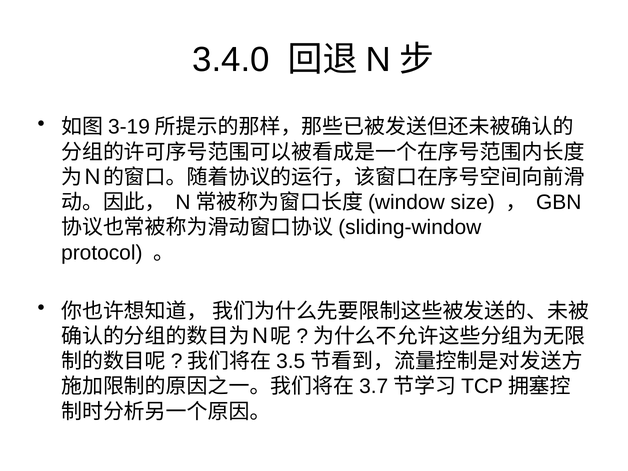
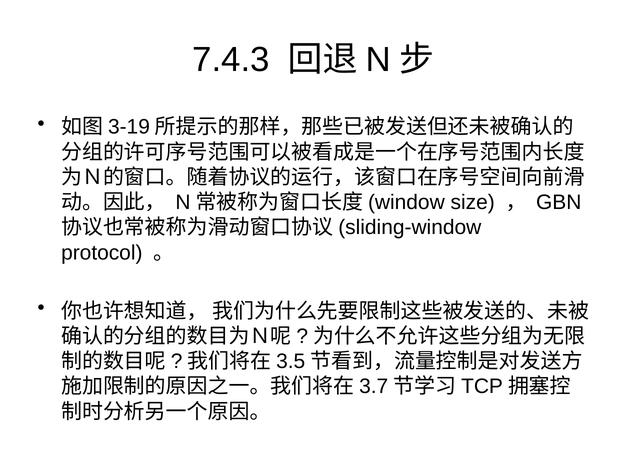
3.4.0: 3.4.0 -> 7.4.3
